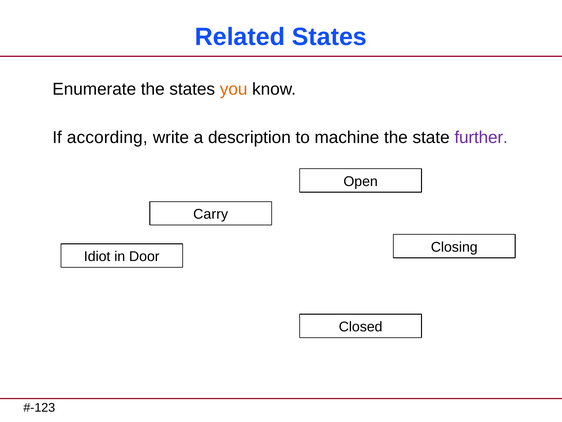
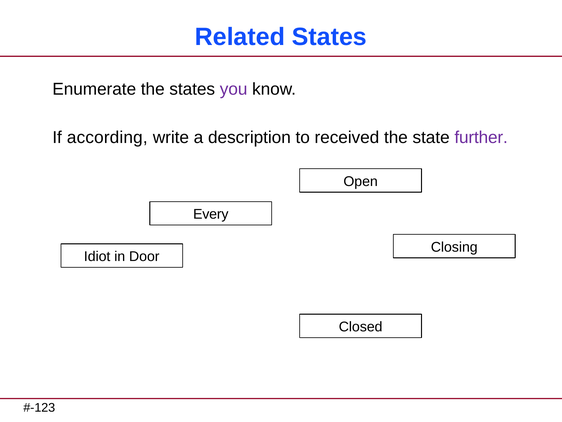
you colour: orange -> purple
machine: machine -> received
Carry: Carry -> Every
